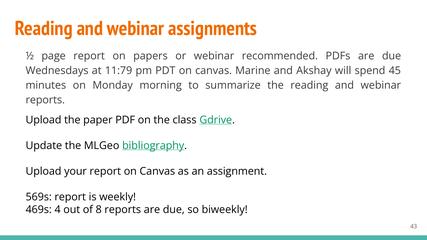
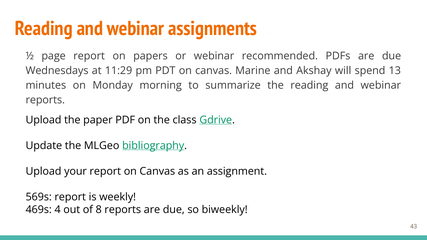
11:79: 11:79 -> 11:29
45: 45 -> 13
